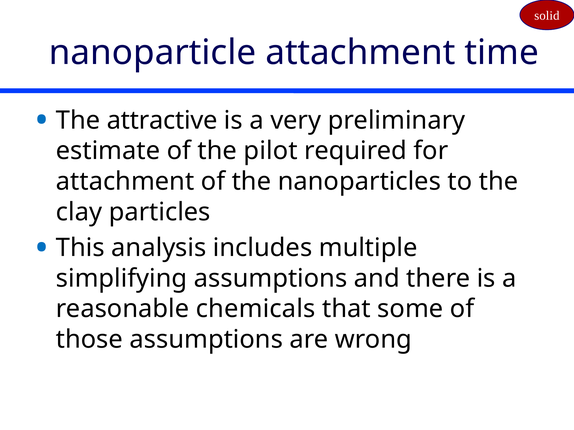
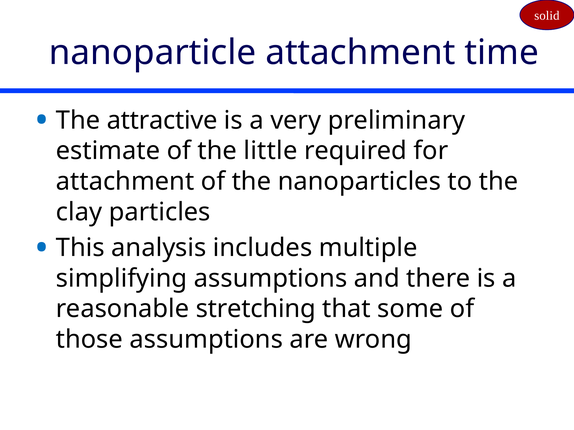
pilot: pilot -> little
chemicals: chemicals -> stretching
